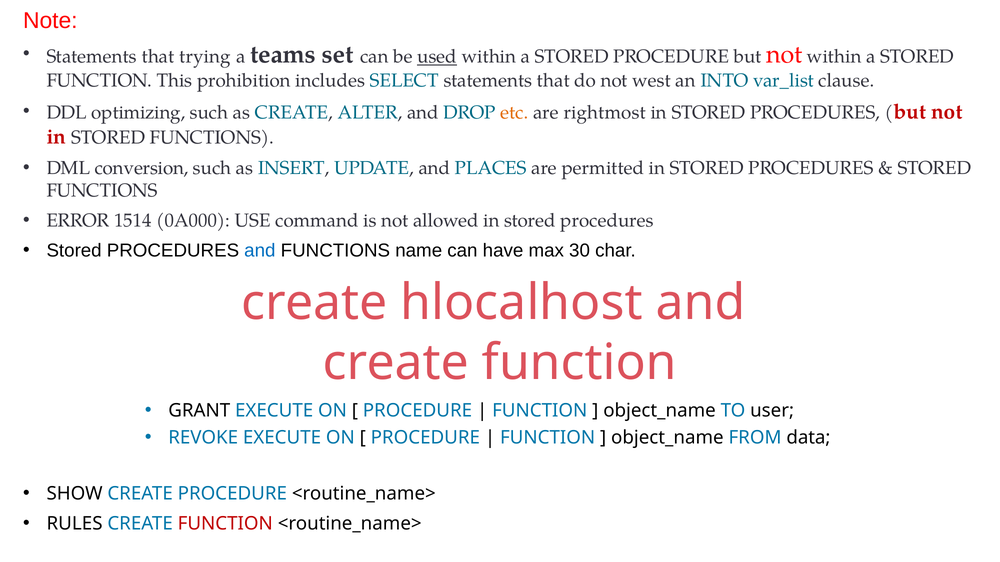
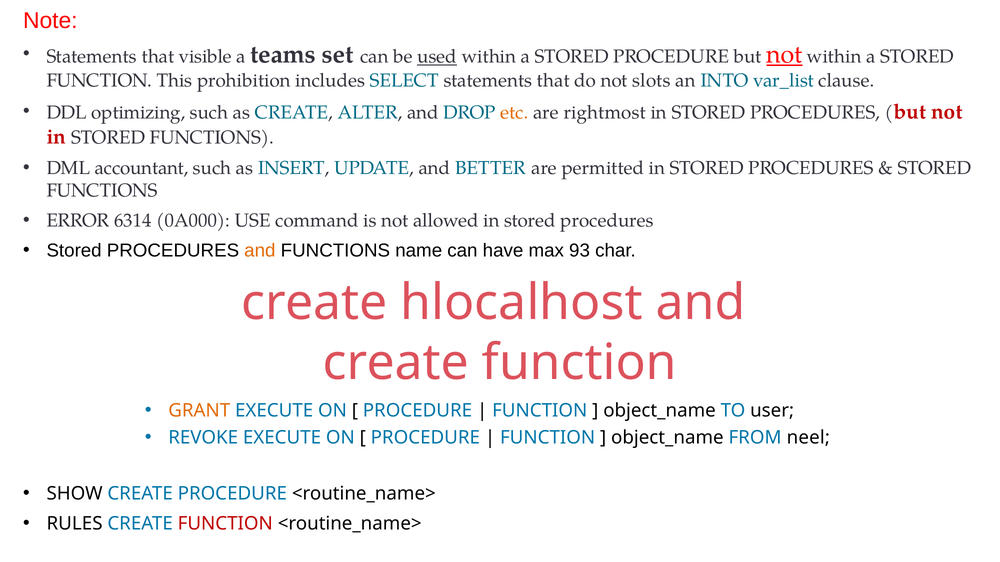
trying: trying -> visible
not at (784, 55) underline: none -> present
west: west -> slots
conversion: conversion -> accountant
PLACES: PLACES -> BETTER
1514: 1514 -> 6314
and at (260, 251) colour: blue -> orange
30: 30 -> 93
GRANT colour: black -> orange
data: data -> neel
